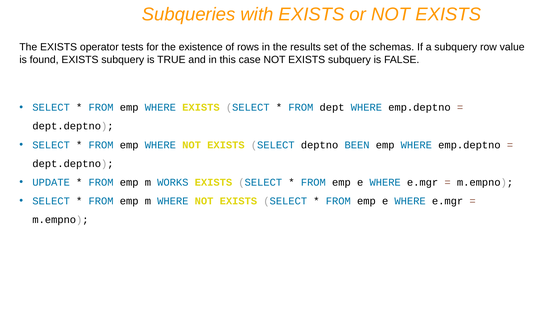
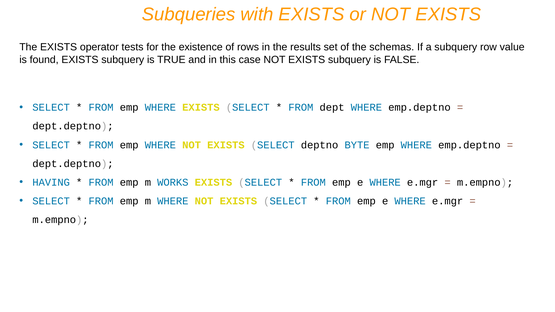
BEEN: BEEN -> BYTE
UPDATE: UPDATE -> HAVING
